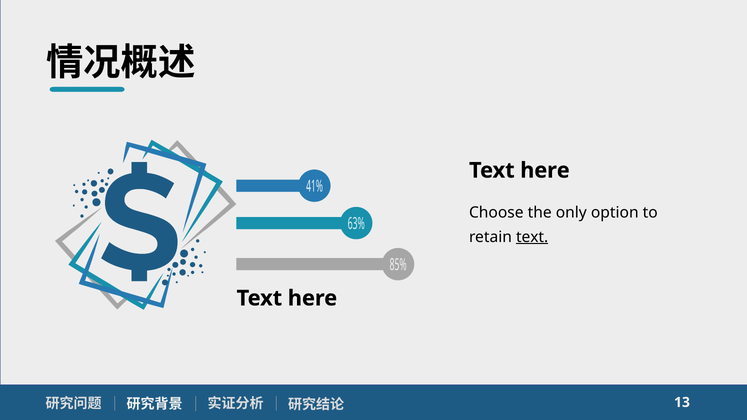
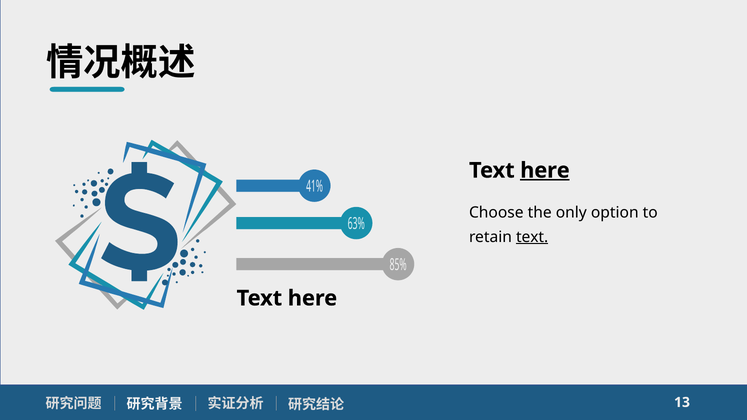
here at (545, 171) underline: none -> present
